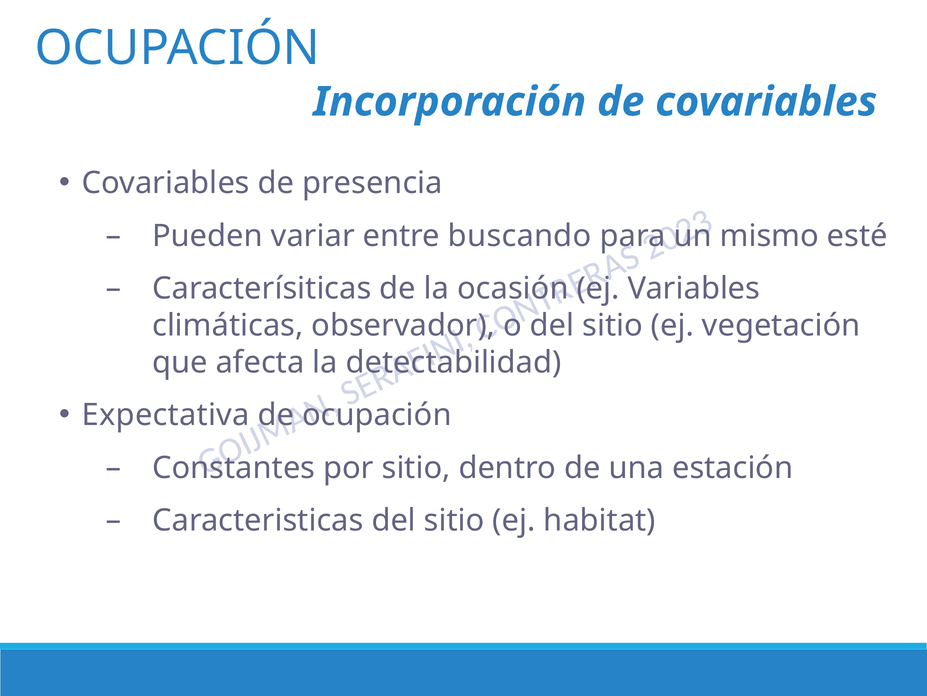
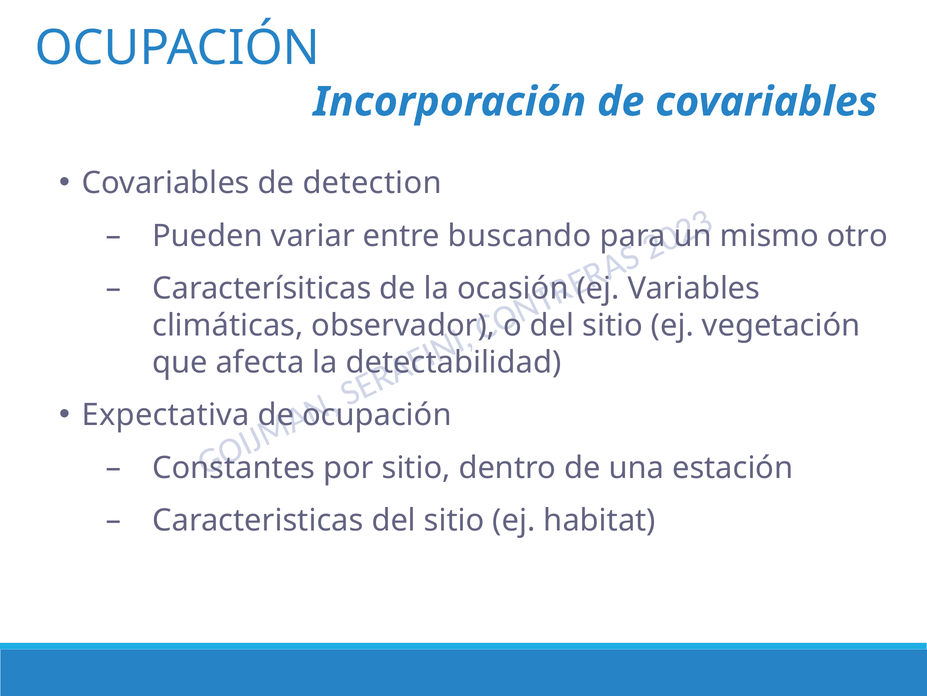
presencia: presencia -> detection
esté: esté -> otro
